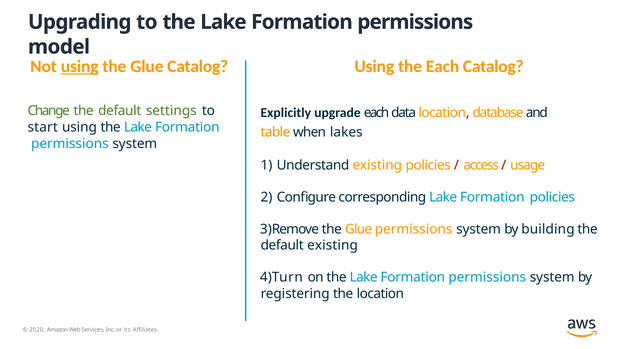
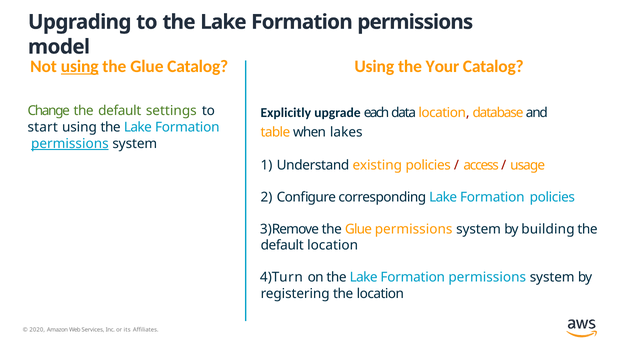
the Each: Each -> Your
permissions at (70, 144) underline: none -> present
default existing: existing -> location
